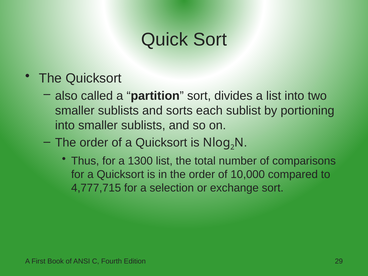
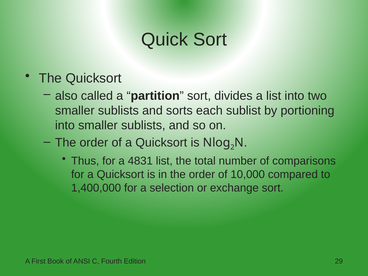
1300: 1300 -> 4831
4,777,715: 4,777,715 -> 1,400,000
